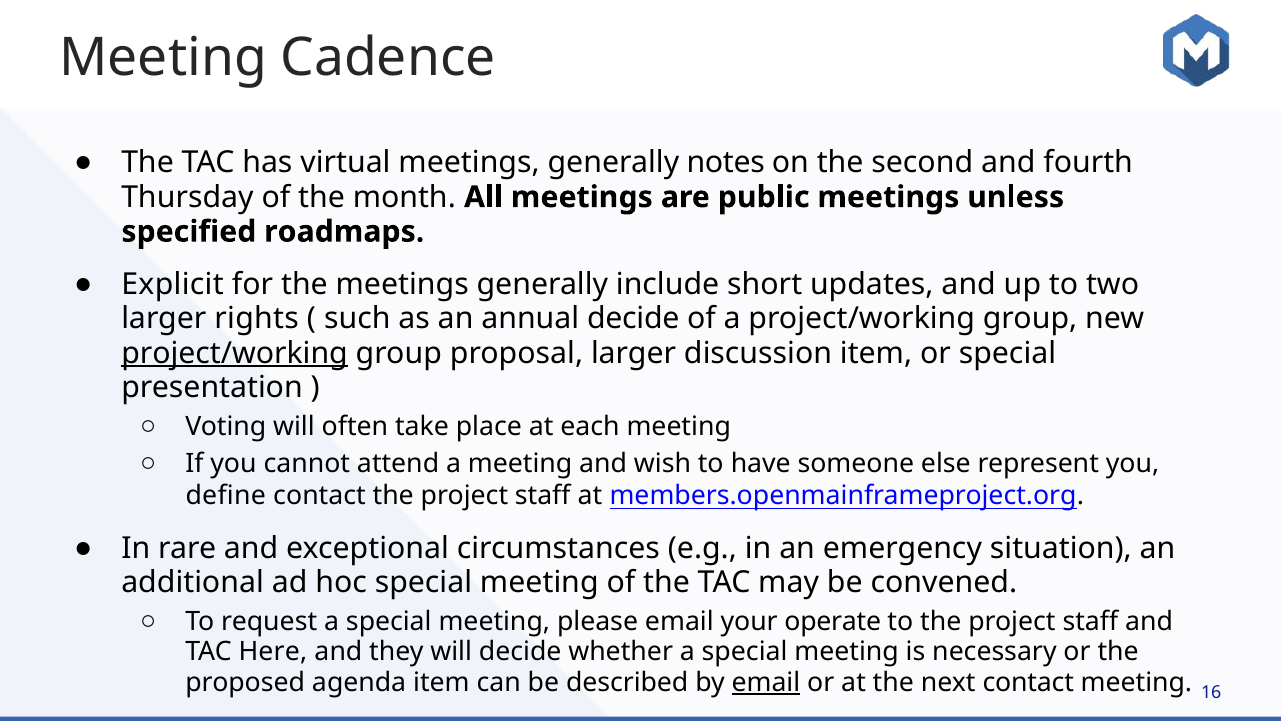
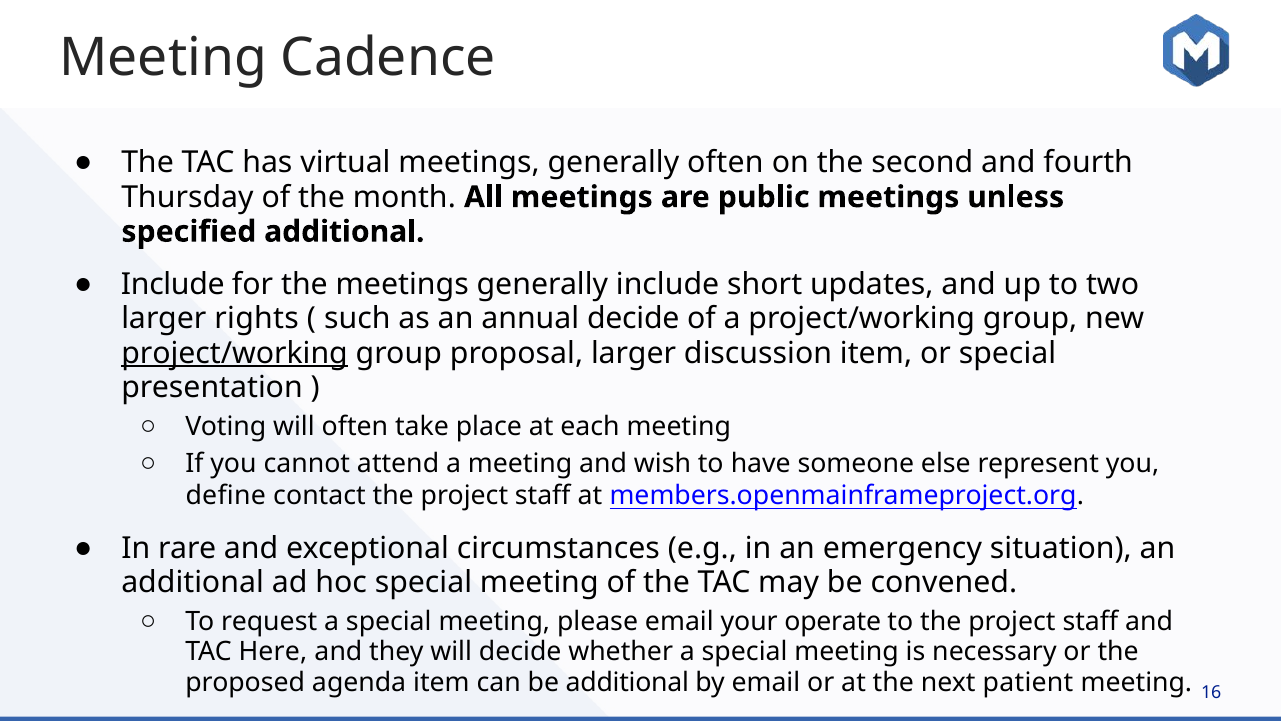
generally notes: notes -> often
specified roadmaps: roadmaps -> additional
Explicit at (173, 284): Explicit -> Include
be described: described -> additional
email at (766, 682) underline: present -> none
next contact: contact -> patient
